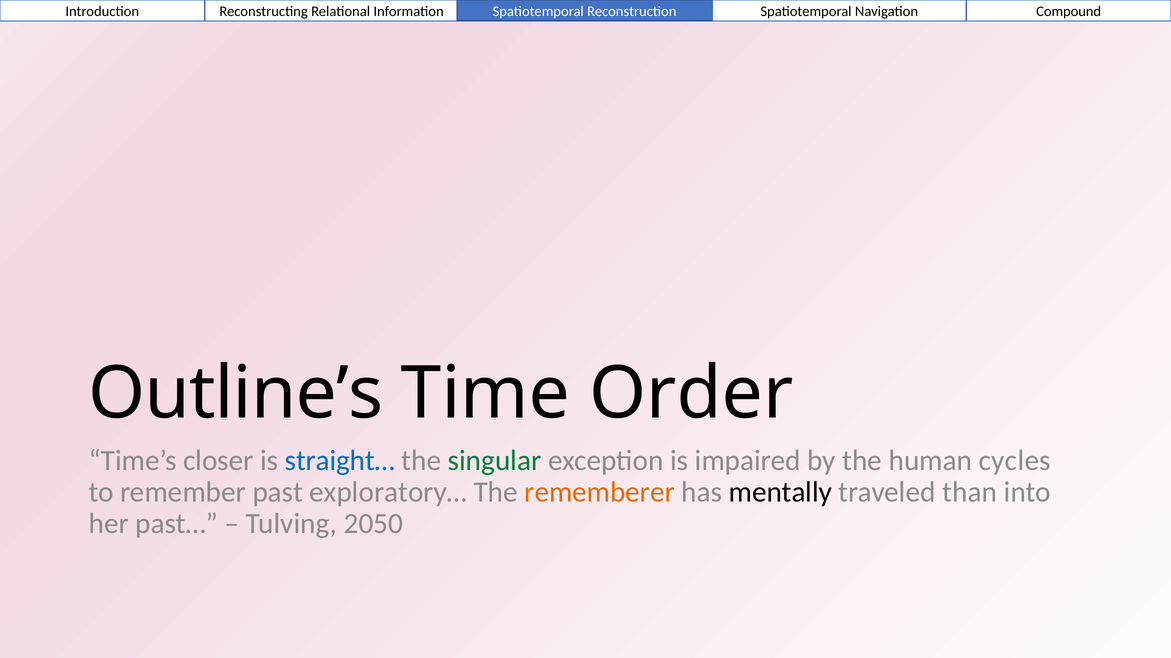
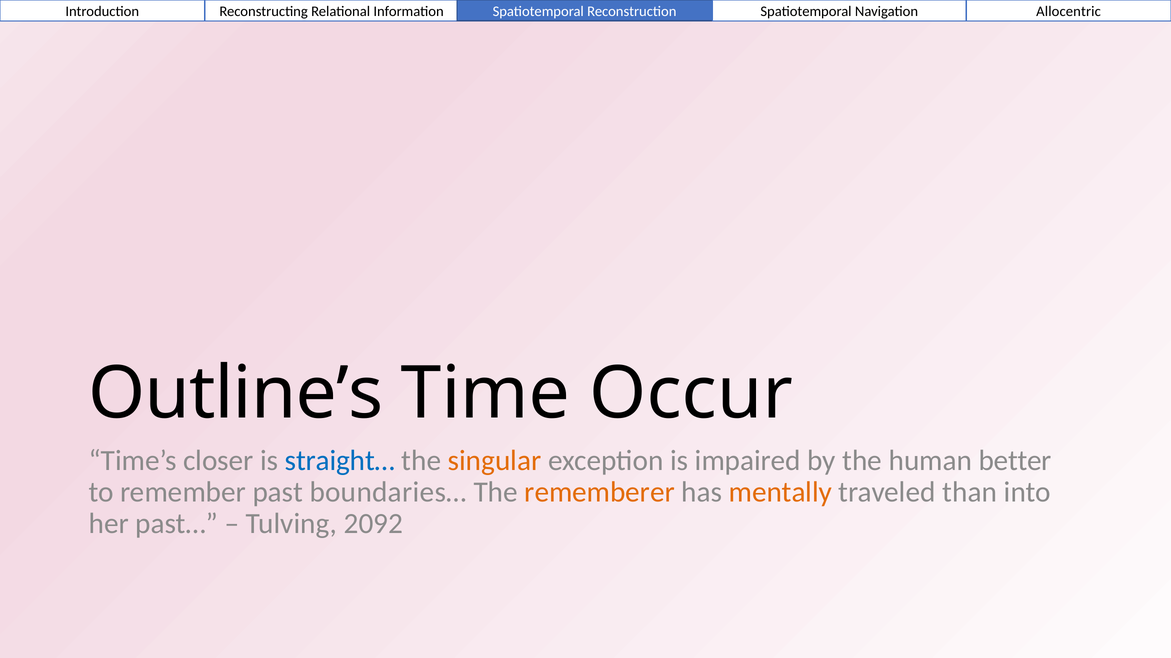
Compound: Compound -> Allocentric
Order: Order -> Occur
singular colour: green -> orange
cycles: cycles -> better
exploratory…: exploratory… -> boundaries…
mentally colour: black -> orange
2050: 2050 -> 2092
